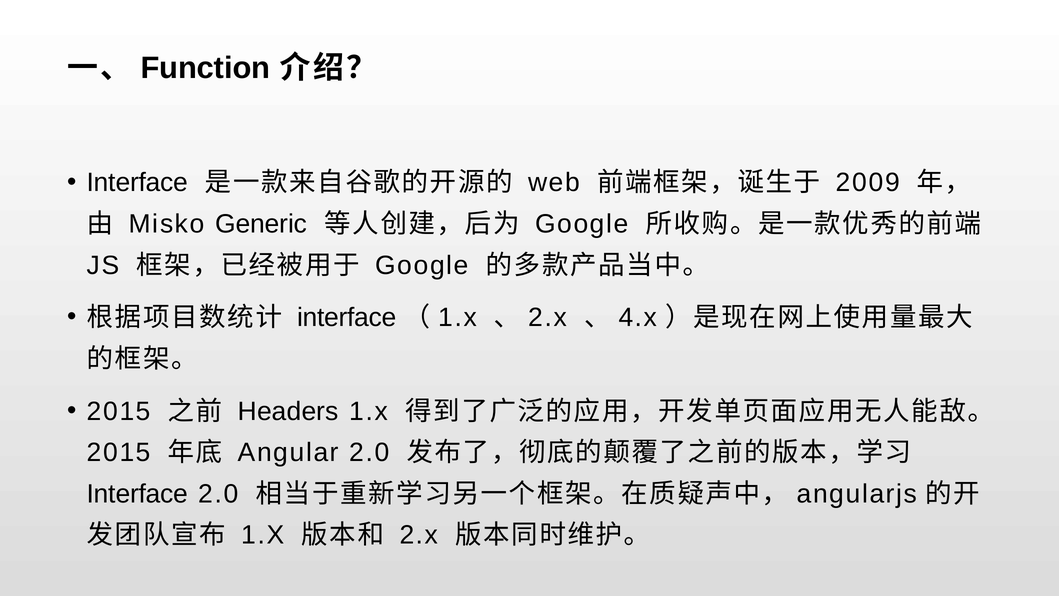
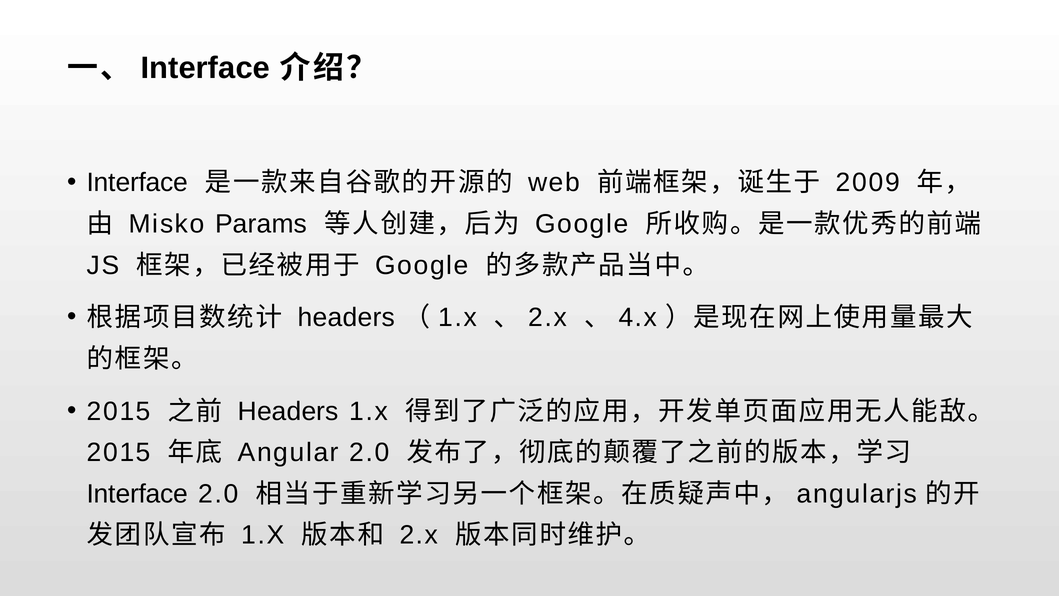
Function at (205, 68): Function -> Interface
Generic: Generic -> Params
interface at (347, 317): interface -> headers
